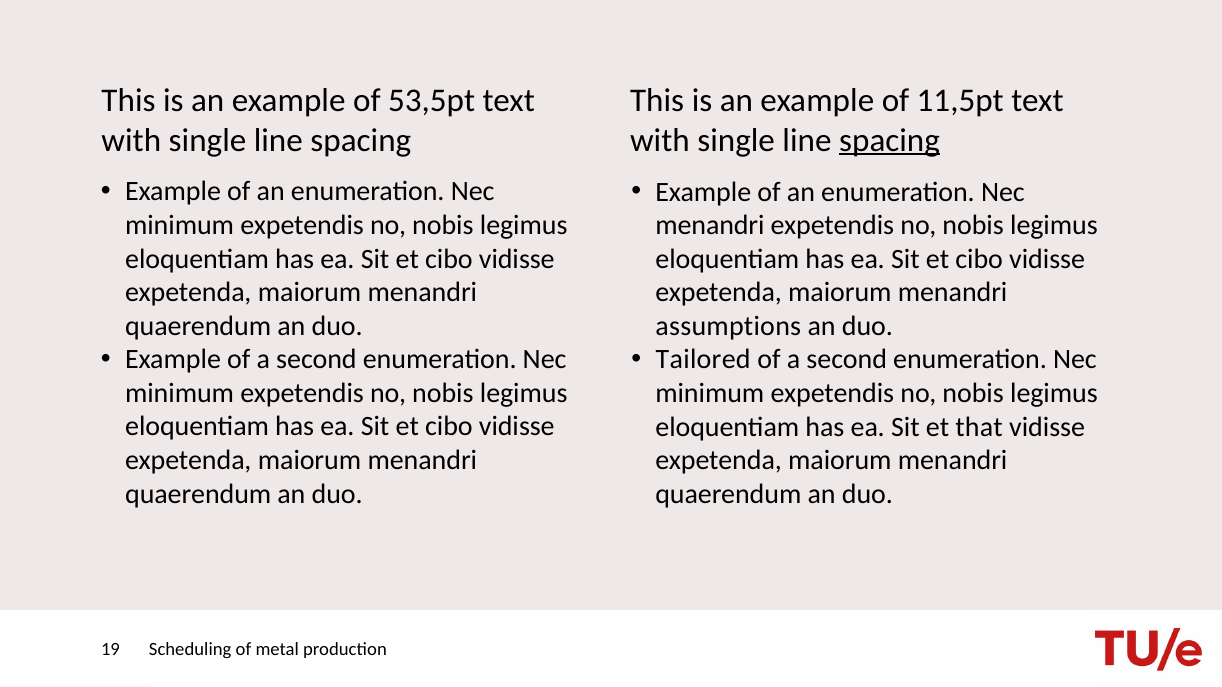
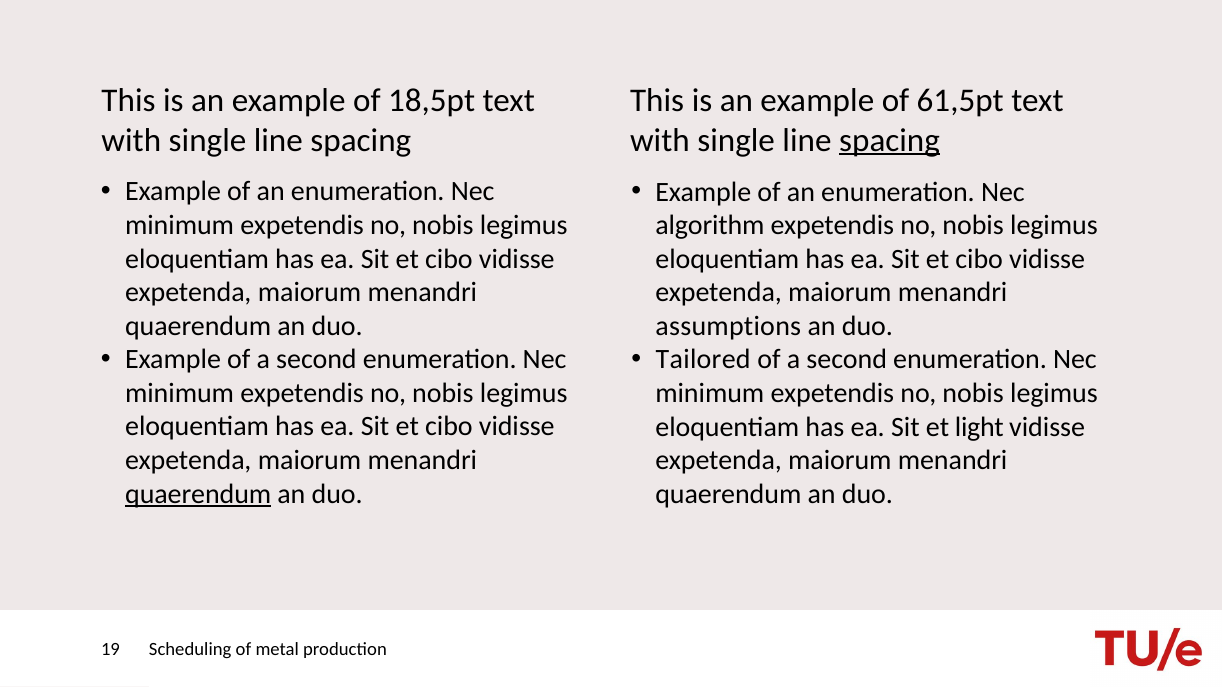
53,5pt: 53,5pt -> 18,5pt
11,5pt: 11,5pt -> 61,5pt
menandri at (710, 226): menandri -> algorithm
that: that -> light
quaerendum at (198, 494) underline: none -> present
